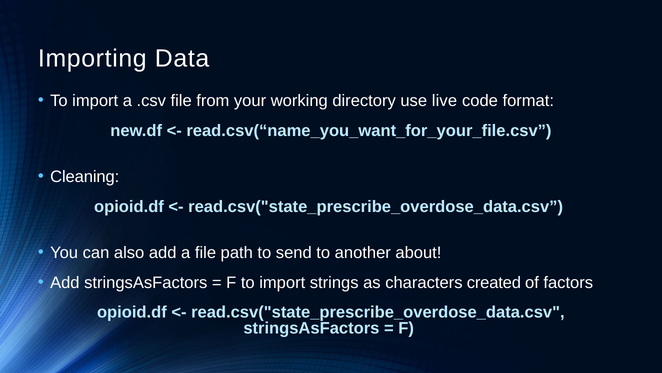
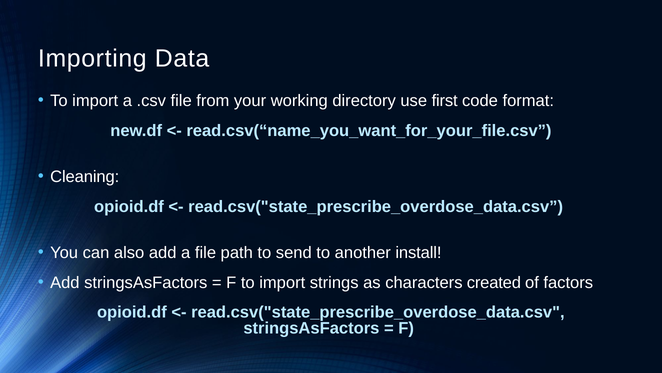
live: live -> first
about: about -> install
